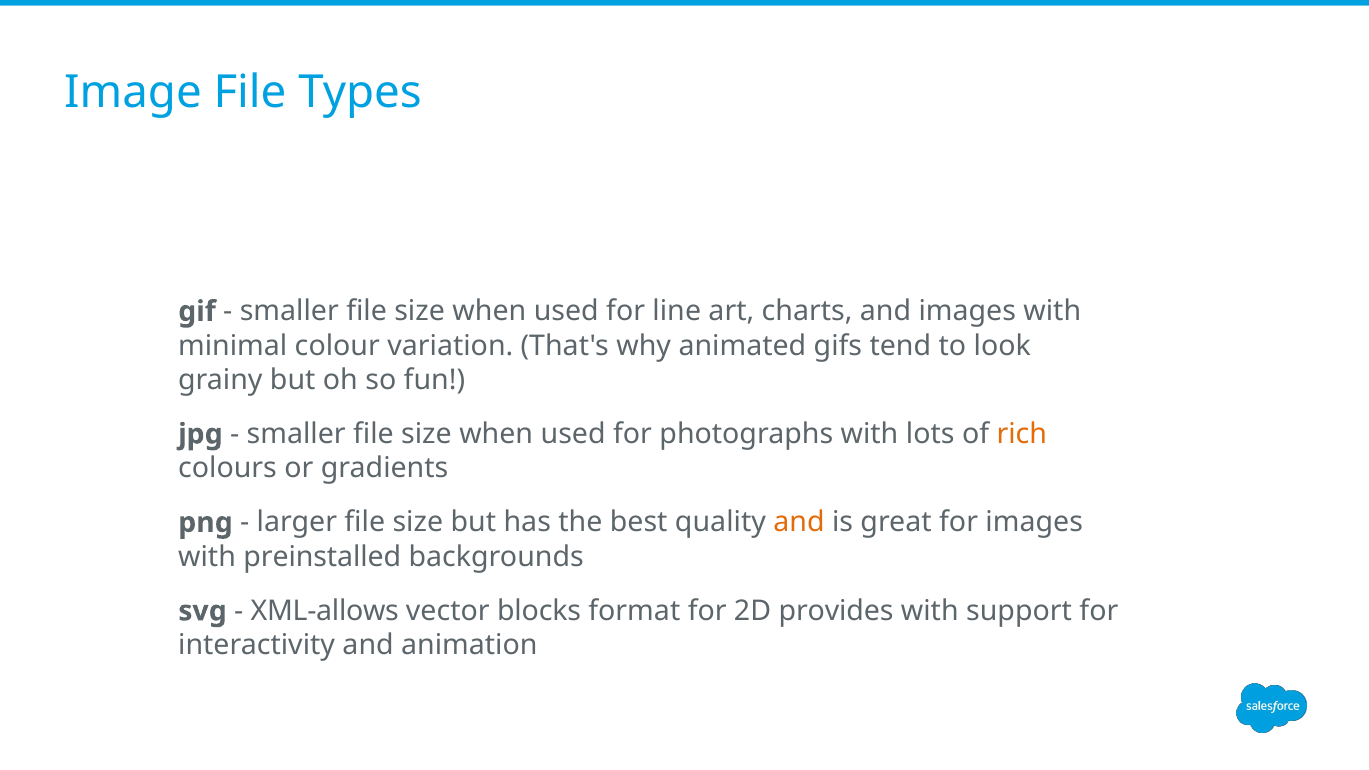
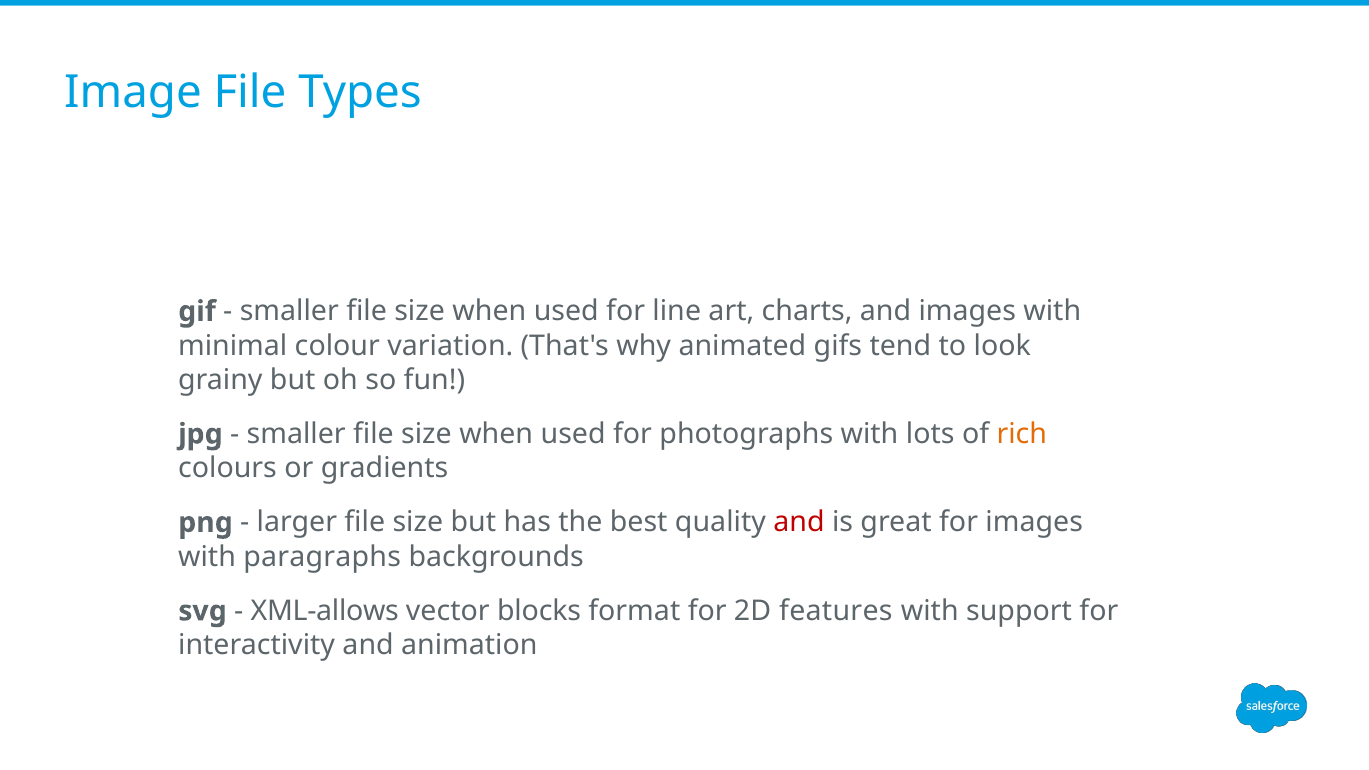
and at (799, 523) colour: orange -> red
preinstalled: preinstalled -> paragraphs
provides: provides -> features
